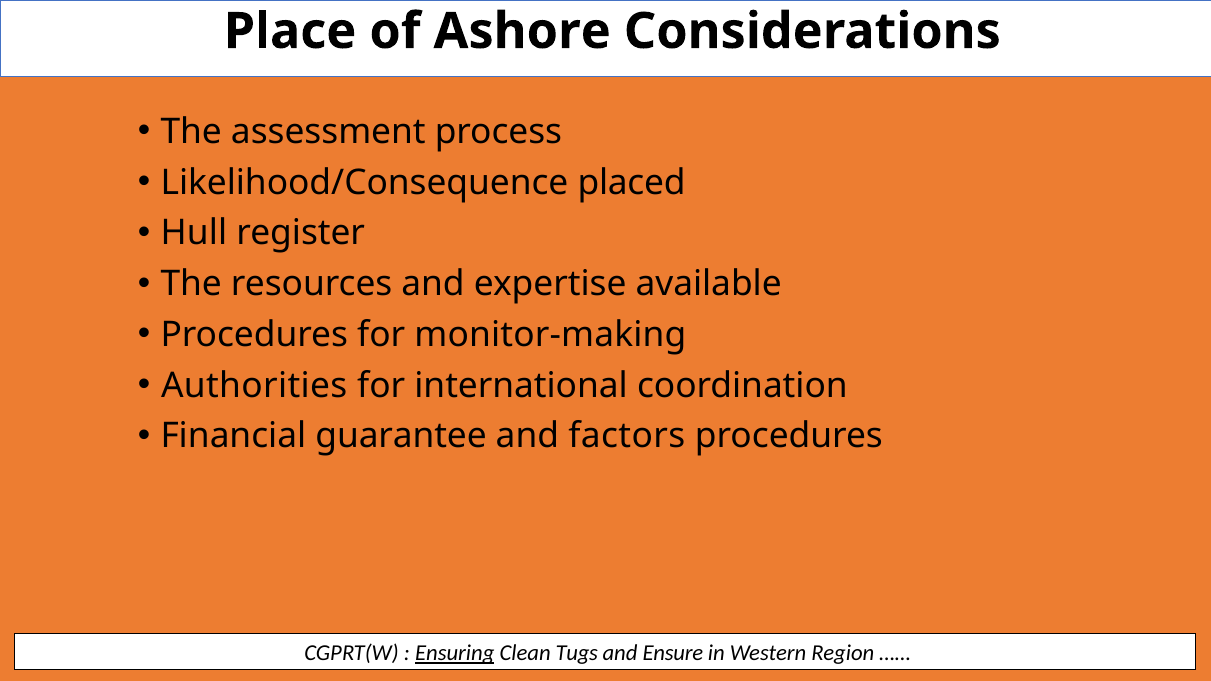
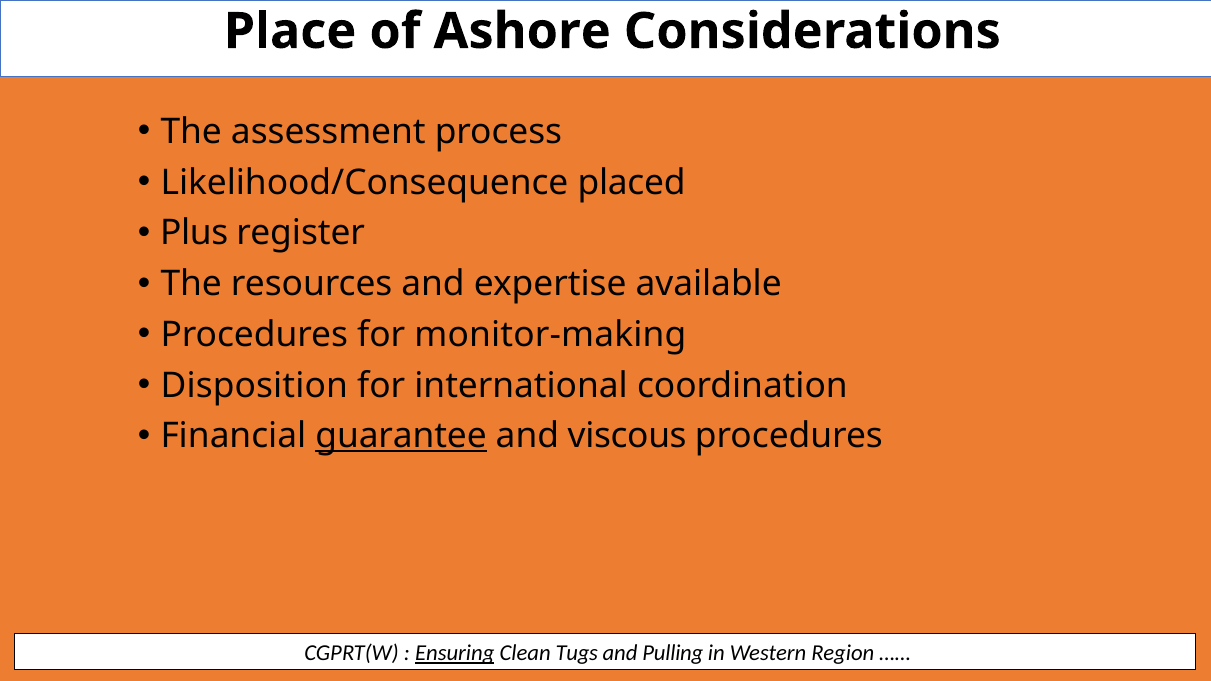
Hull: Hull -> Plus
Authorities: Authorities -> Disposition
guarantee underline: none -> present
factors: factors -> viscous
Ensure: Ensure -> Pulling
